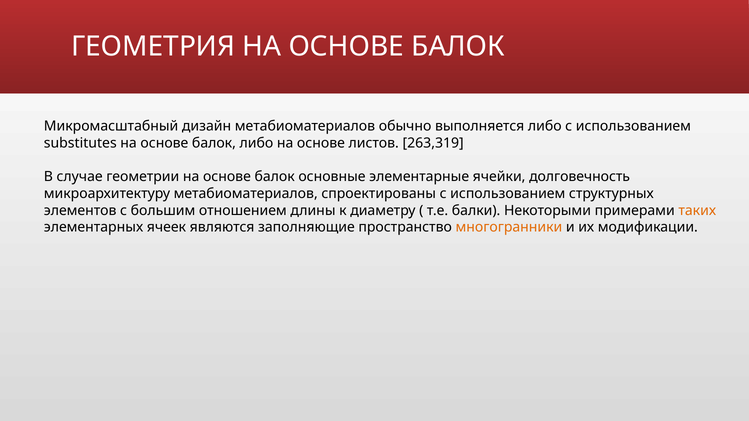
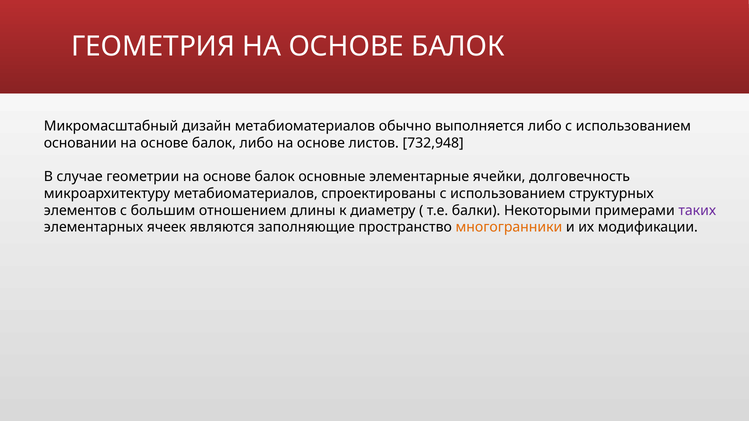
substitutes: substitutes -> основании
263,319: 263,319 -> 732,948
таких colour: orange -> purple
